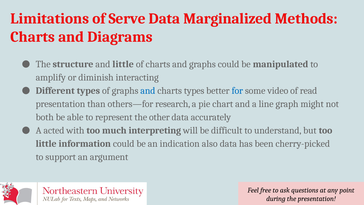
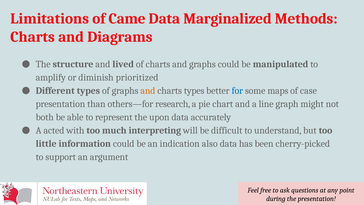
Serve: Serve -> Came
and little: little -> lived
interacting: interacting -> prioritized
and at (148, 91) colour: blue -> orange
video: video -> maps
read: read -> case
other: other -> upon
